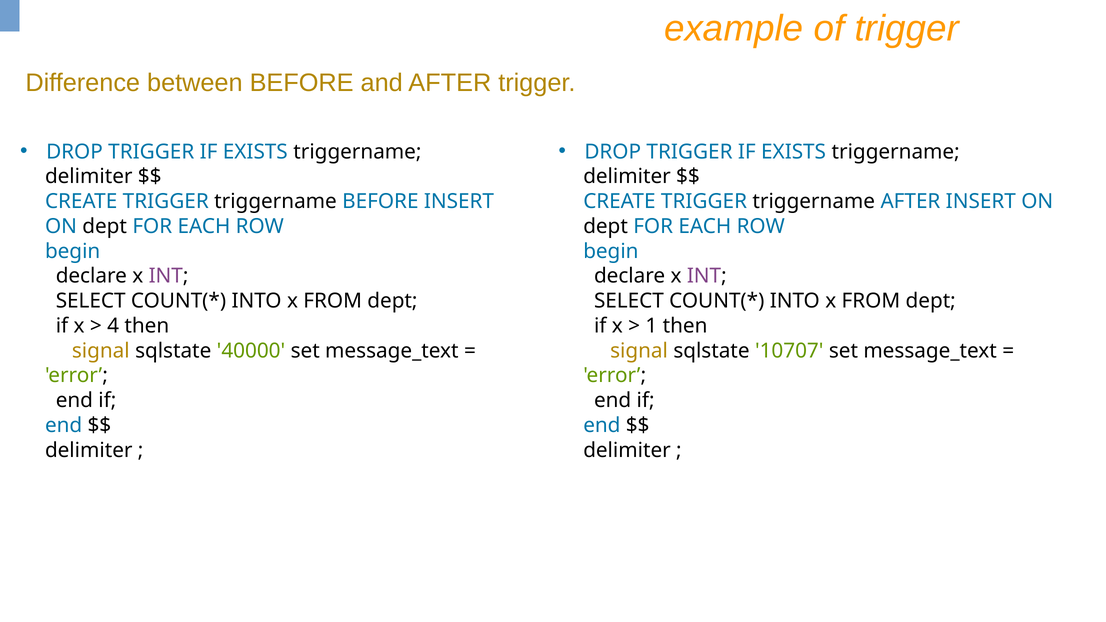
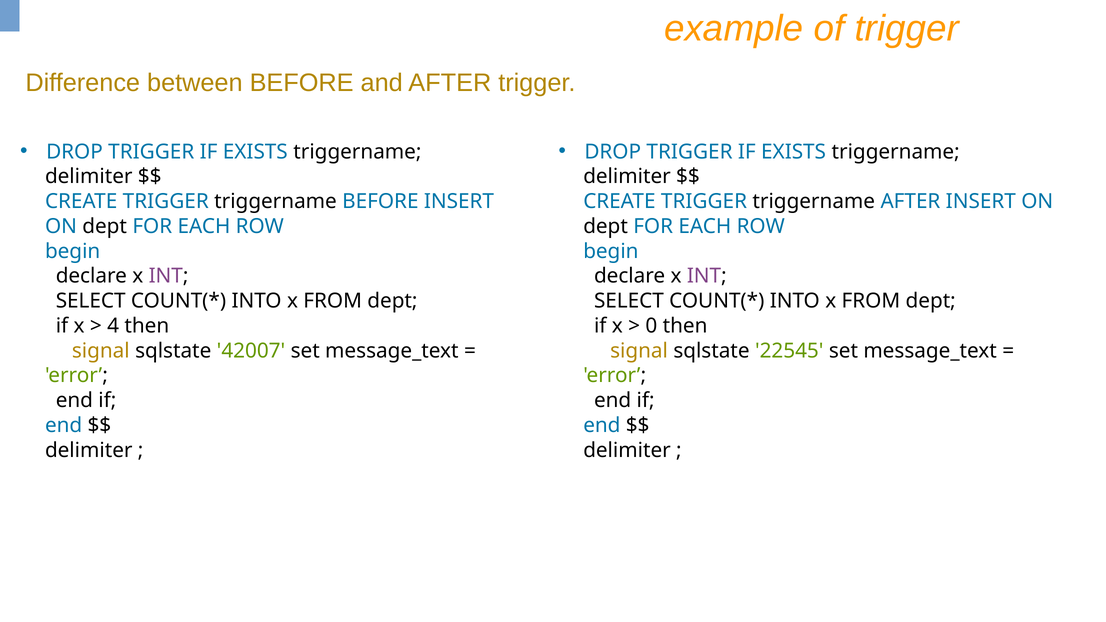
1: 1 -> 0
40000: 40000 -> 42007
10707: 10707 -> 22545
